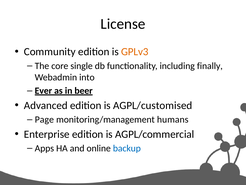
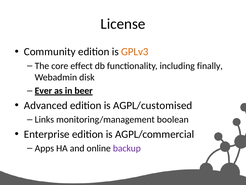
single: single -> effect
into: into -> disk
Page: Page -> Links
humans: humans -> boolean
backup colour: blue -> purple
